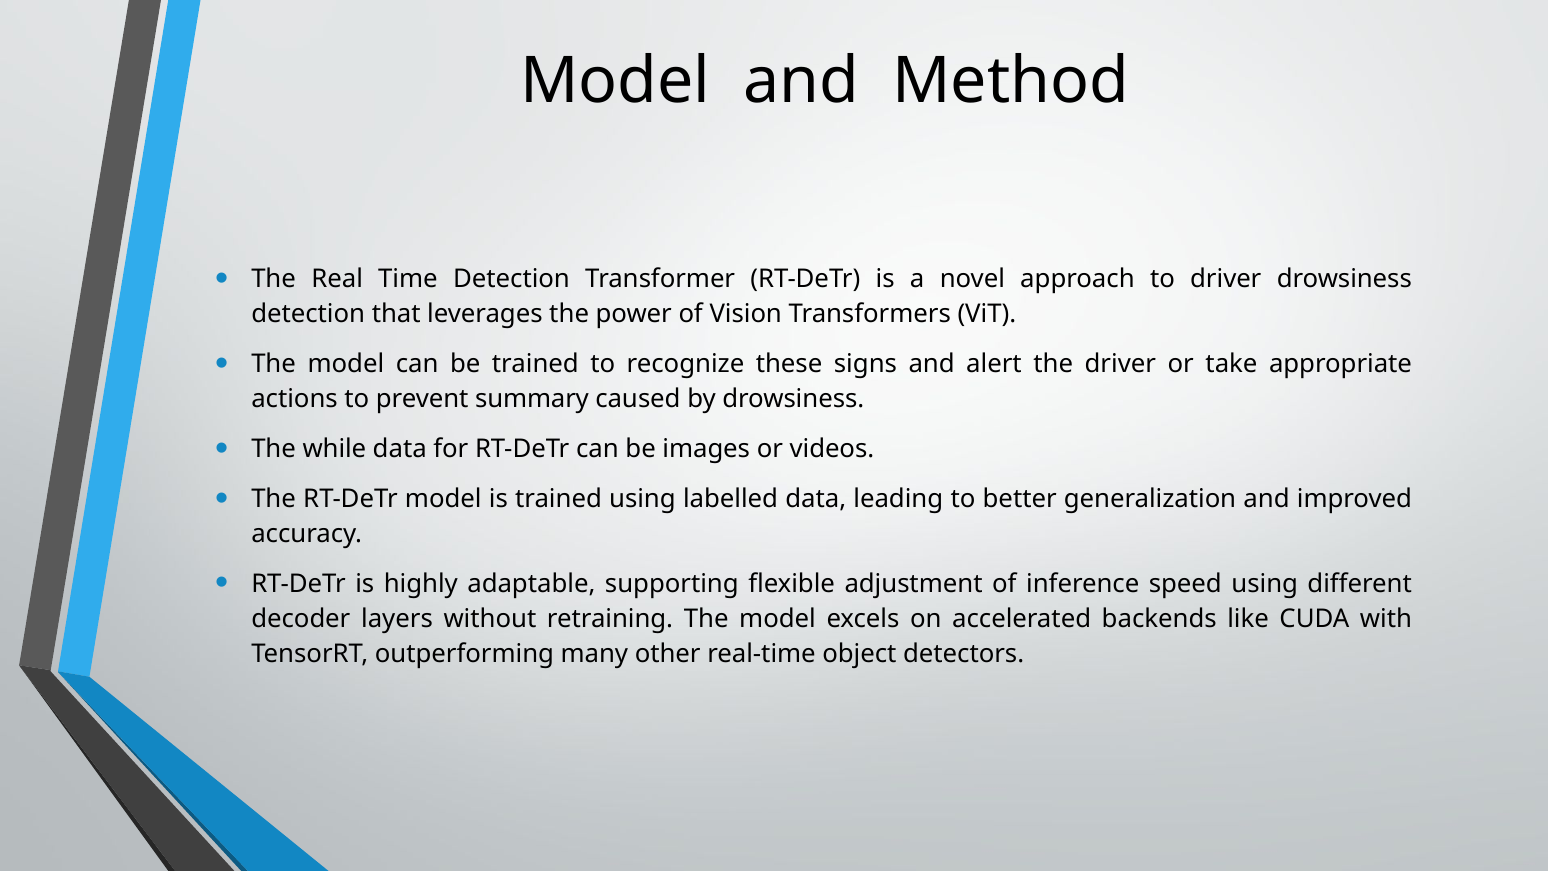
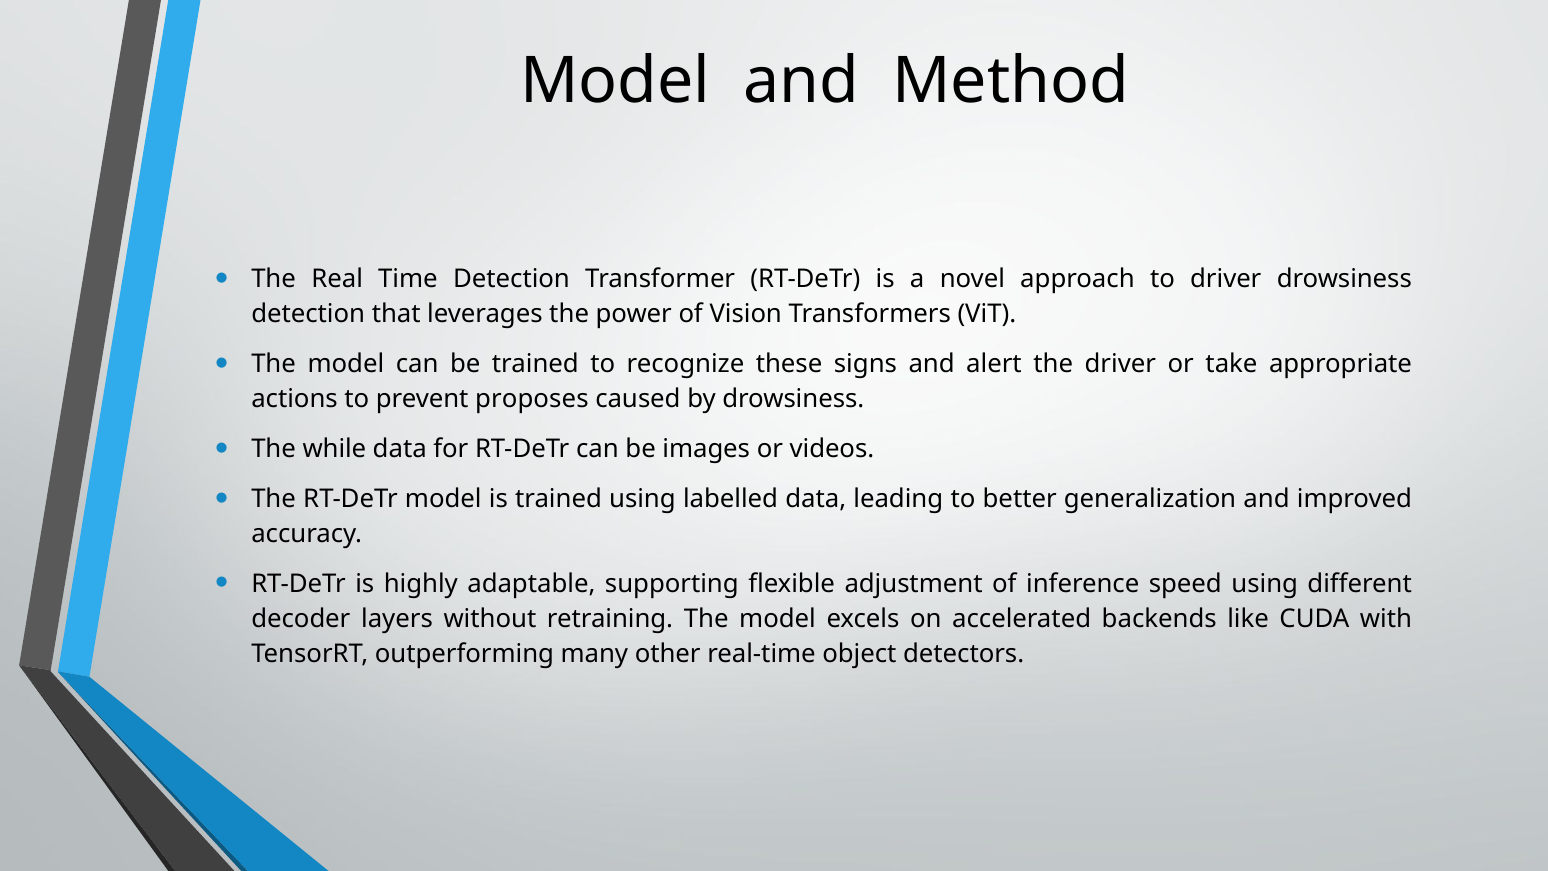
summary: summary -> proposes
